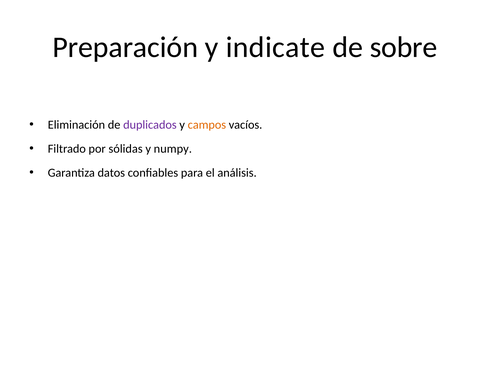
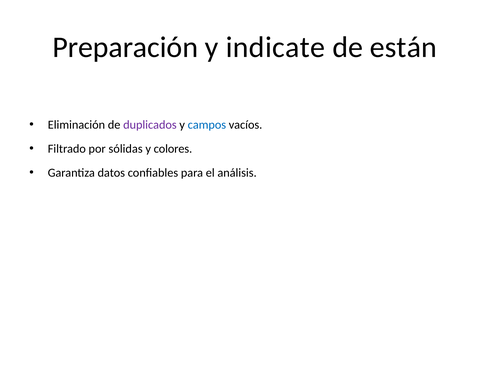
sobre: sobre -> están
campos colour: orange -> blue
numpy: numpy -> colores
